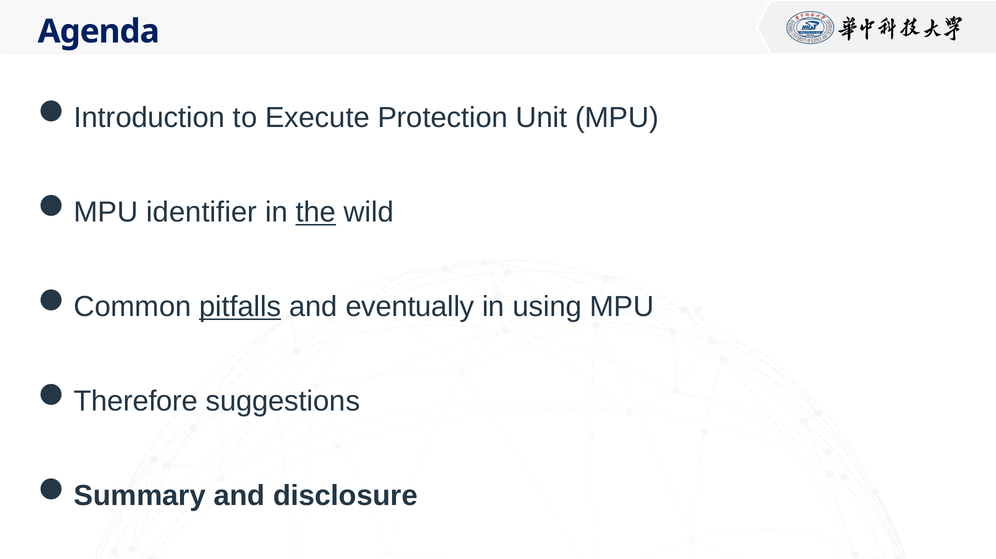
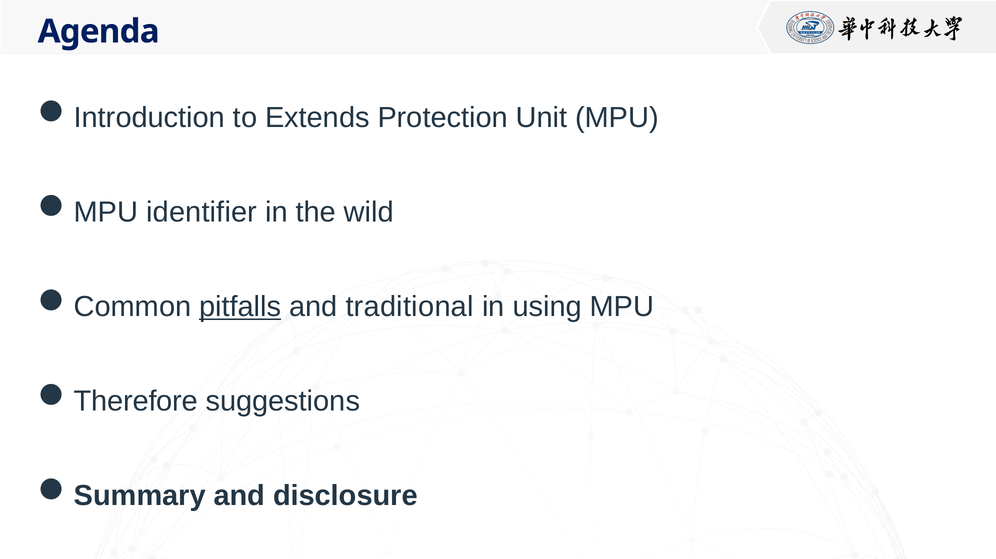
Execute: Execute -> Extends
the underline: present -> none
eventually: eventually -> traditional
